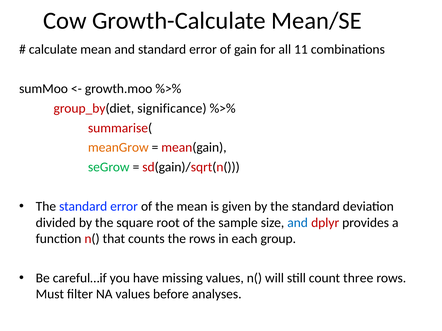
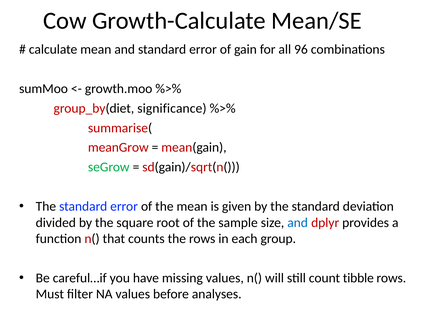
11: 11 -> 96
meanGrow colour: orange -> red
three: three -> tibble
